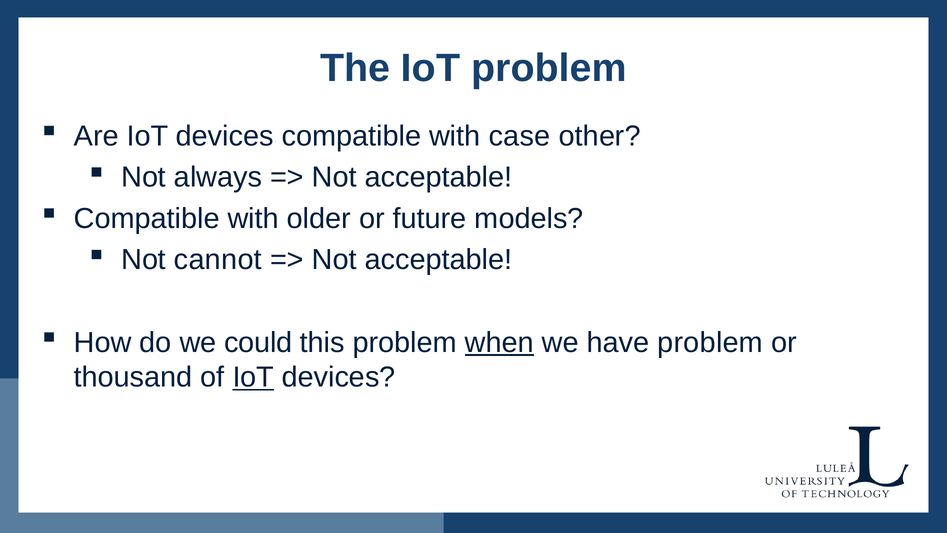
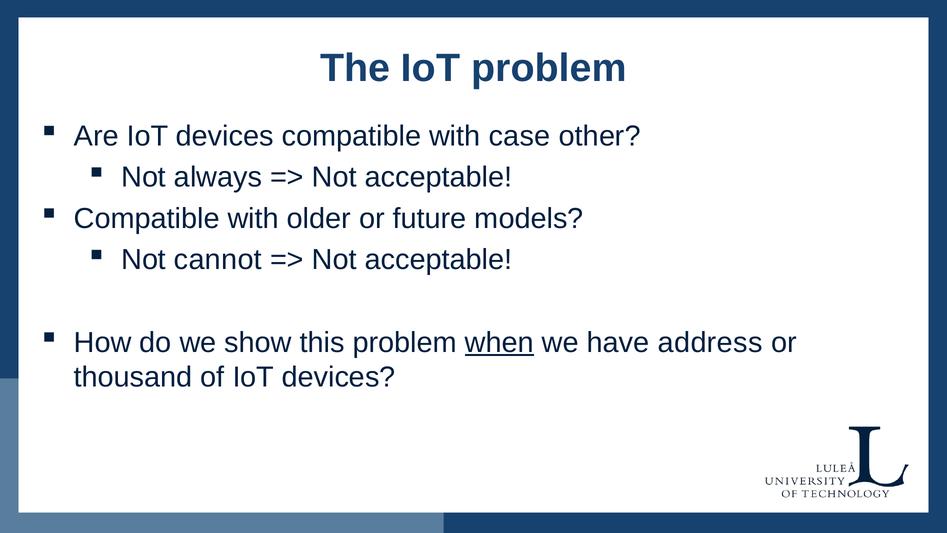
could: could -> show
have problem: problem -> address
IoT at (253, 377) underline: present -> none
